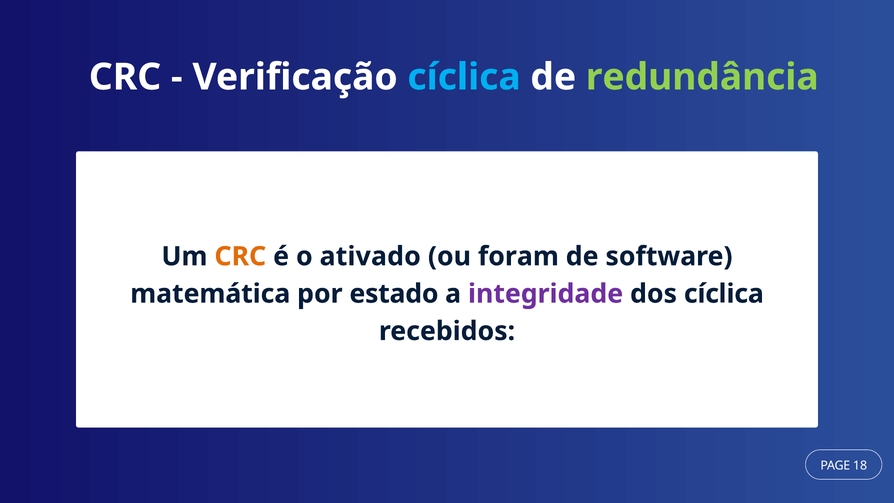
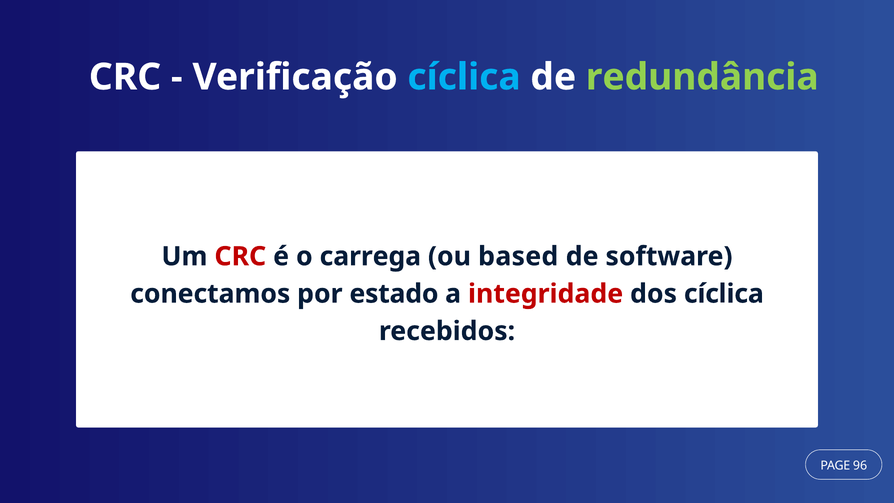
CRC at (240, 256) colour: orange -> red
ativado: ativado -> carrega
foram: foram -> based
matemática: matemática -> conectamos
integridade colour: purple -> red
18: 18 -> 96
